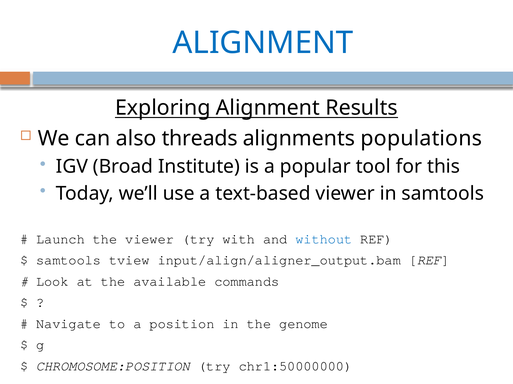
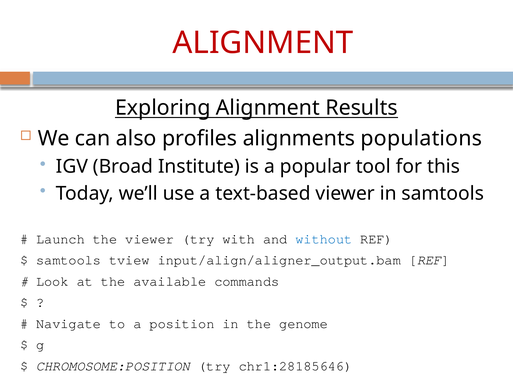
ALIGNMENT at (263, 43) colour: blue -> red
threads: threads -> profiles
chr1:50000000: chr1:50000000 -> chr1:28185646
